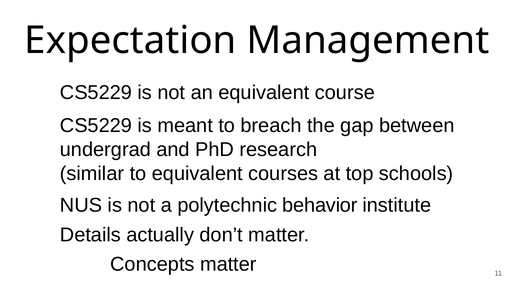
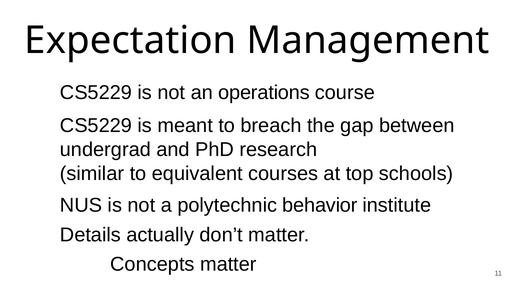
an equivalent: equivalent -> operations
